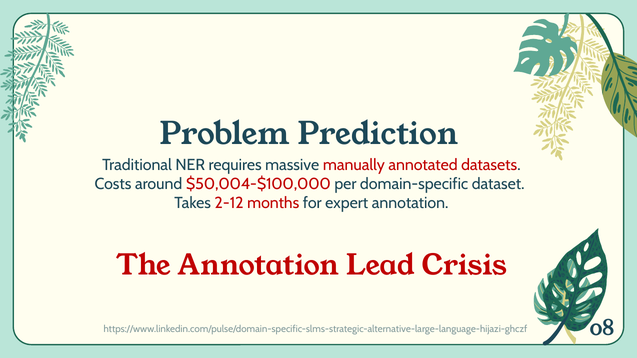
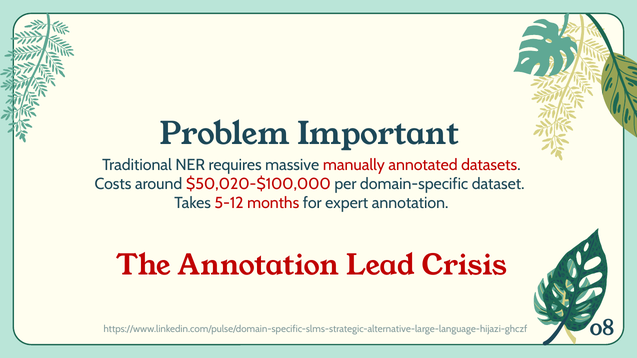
Prediction: Prediction -> Important
$50,004-$100,000: $50,004-$100,000 -> $50,020-$100,000
2-12: 2-12 -> 5-12
